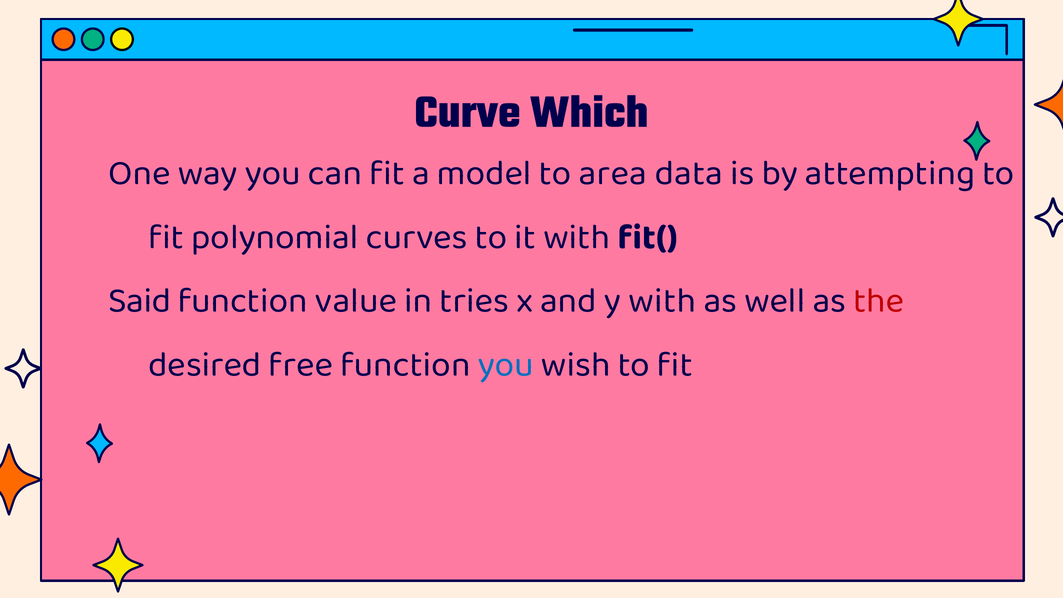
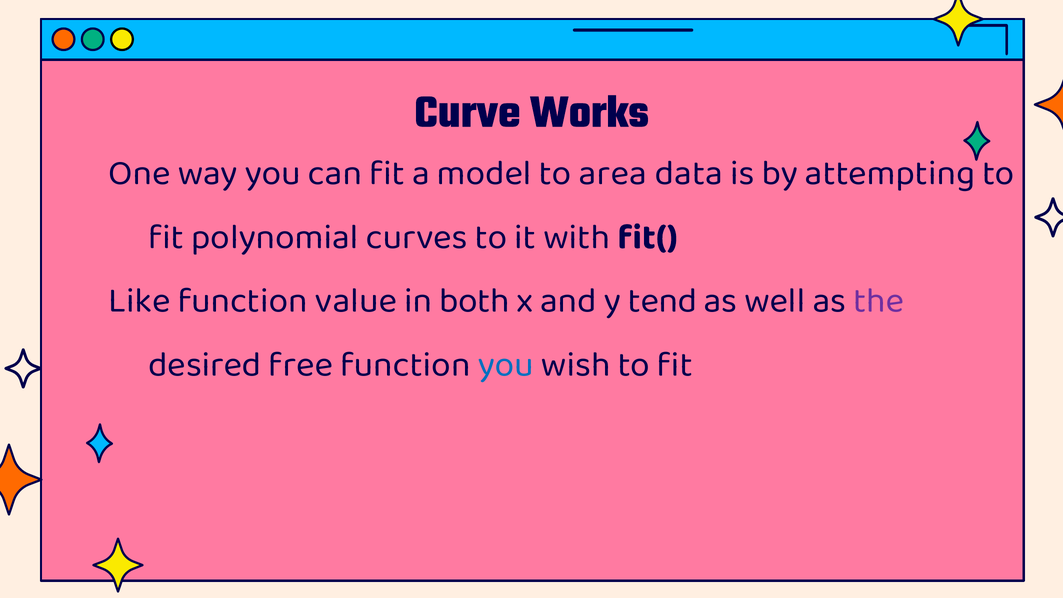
Which: Which -> Works
Said: Said -> Like
tries: tries -> both
y with: with -> tend
the colour: red -> purple
